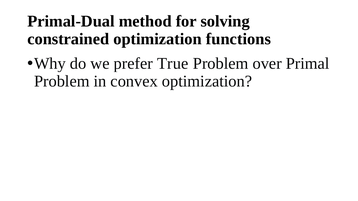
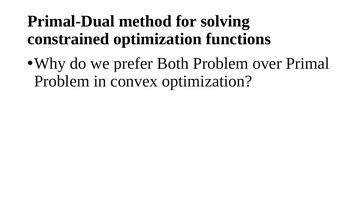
True: True -> Both
